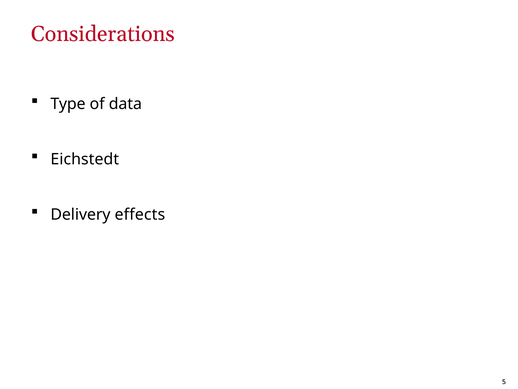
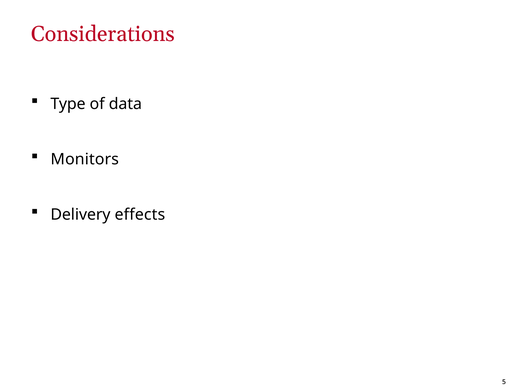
Eichstedt: Eichstedt -> Monitors
